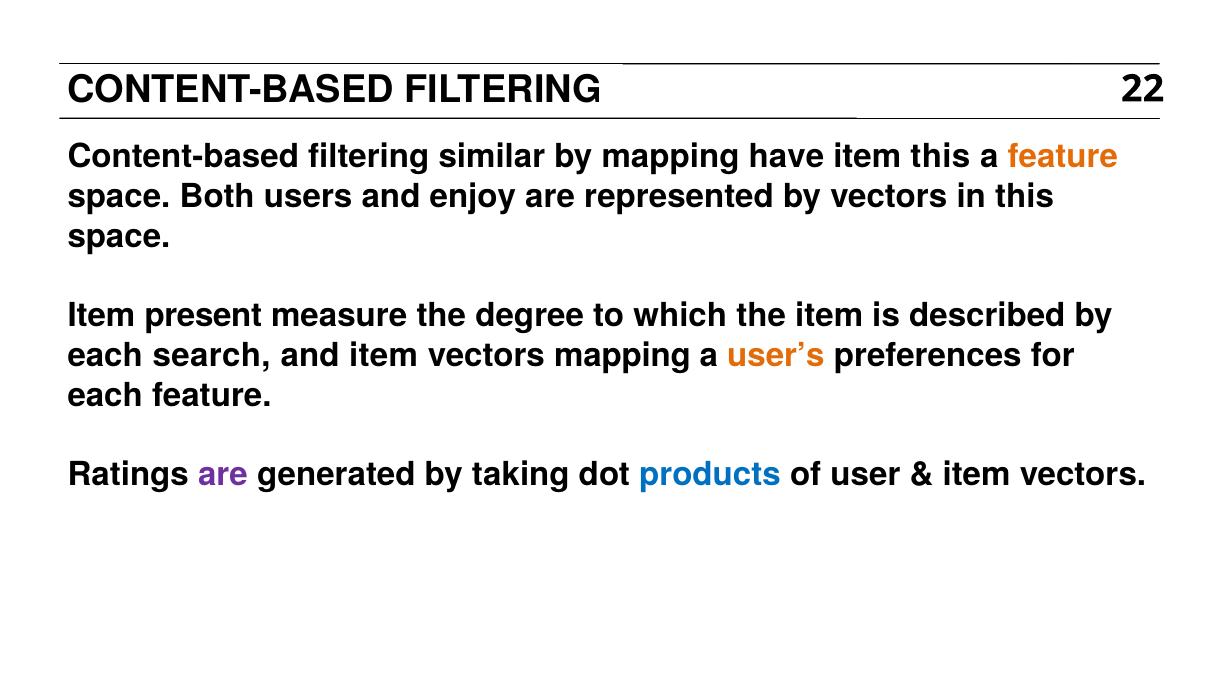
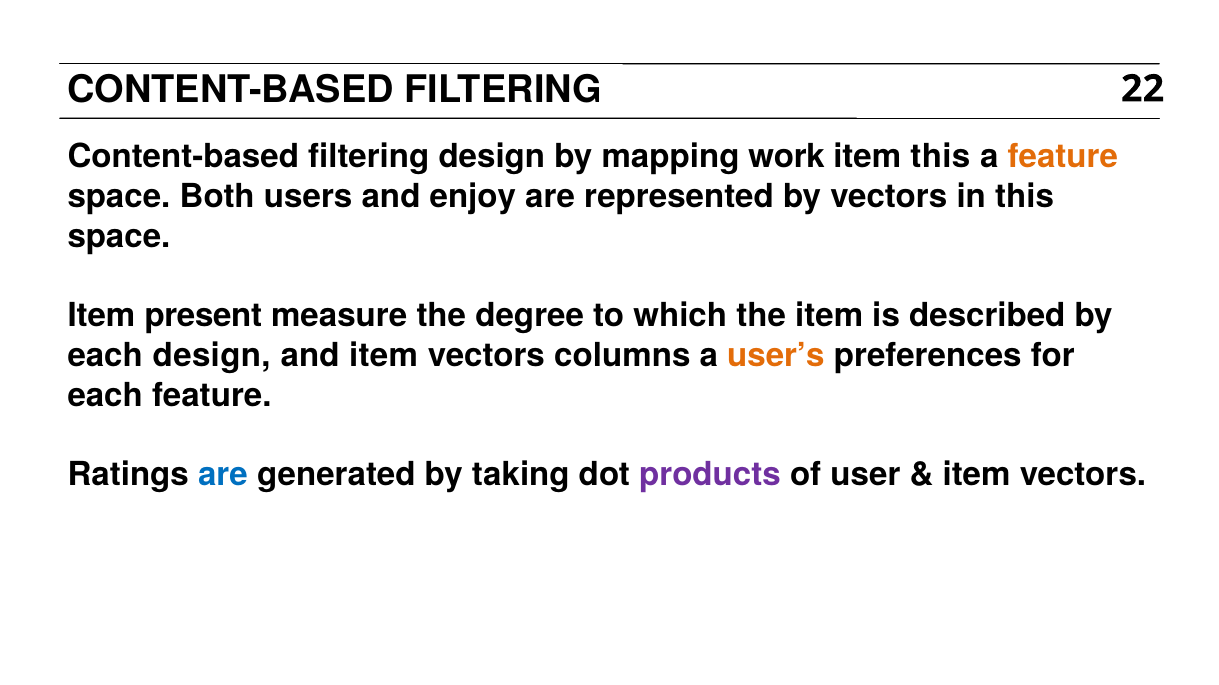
filtering similar: similar -> design
have: have -> work
each search: search -> design
vectors mapping: mapping -> columns
are at (223, 474) colour: purple -> blue
products colour: blue -> purple
